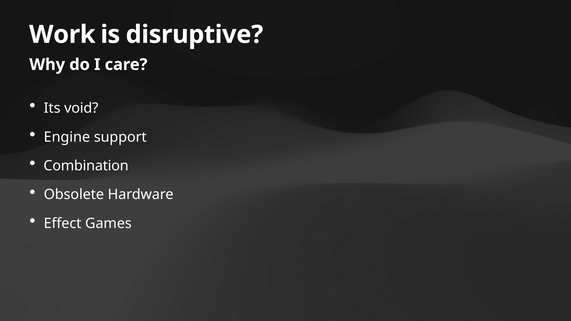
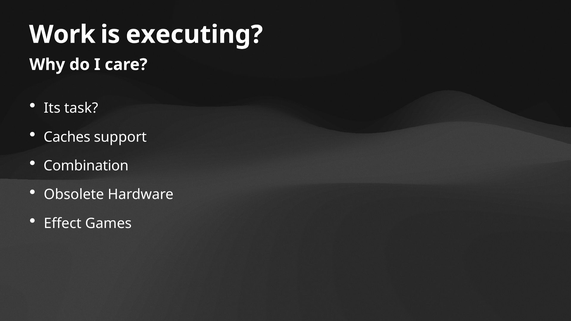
disruptive: disruptive -> executing
void: void -> task
Engine: Engine -> Caches
